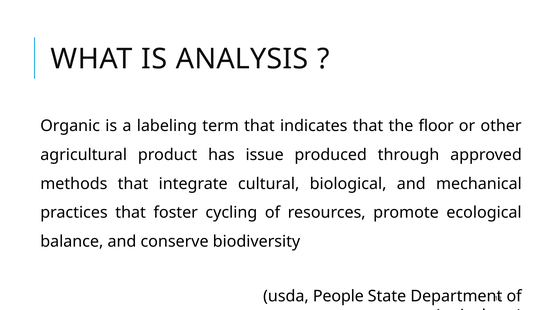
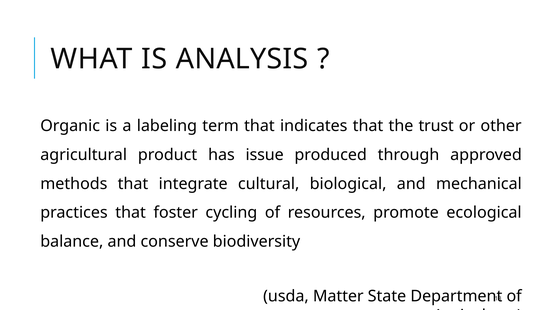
floor: floor -> trust
People: People -> Matter
